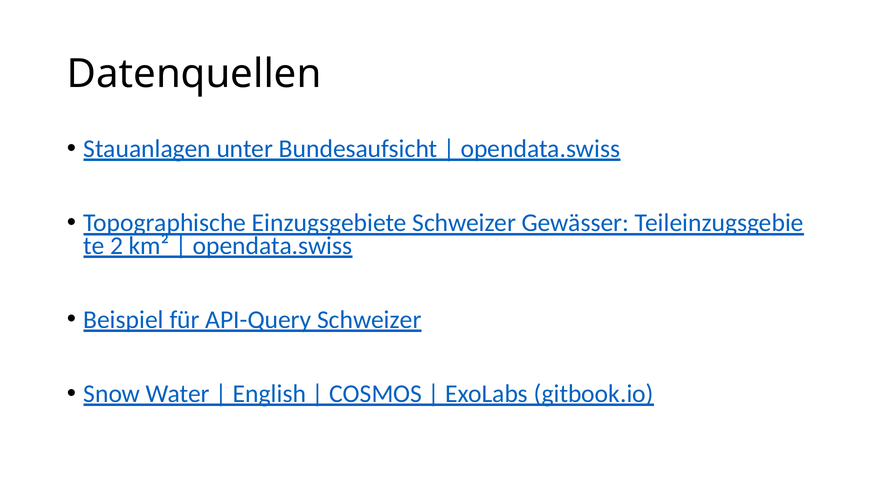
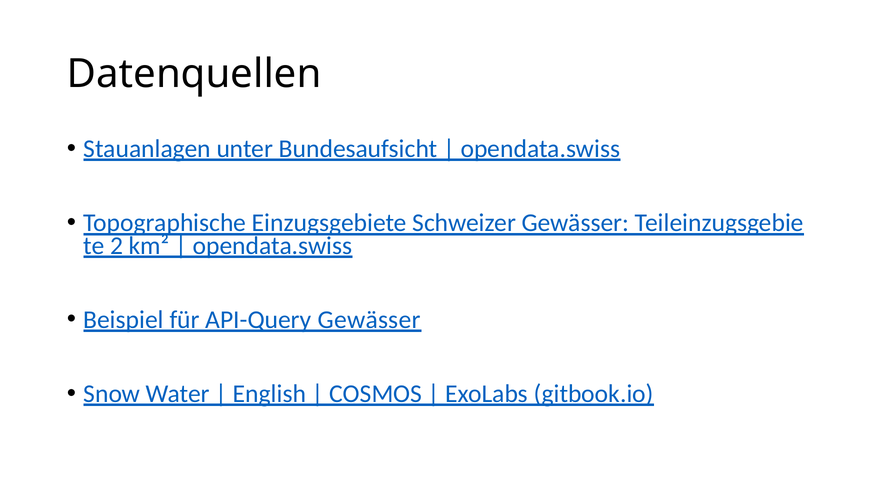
API-Query Schweizer: Schweizer -> Gewässer
